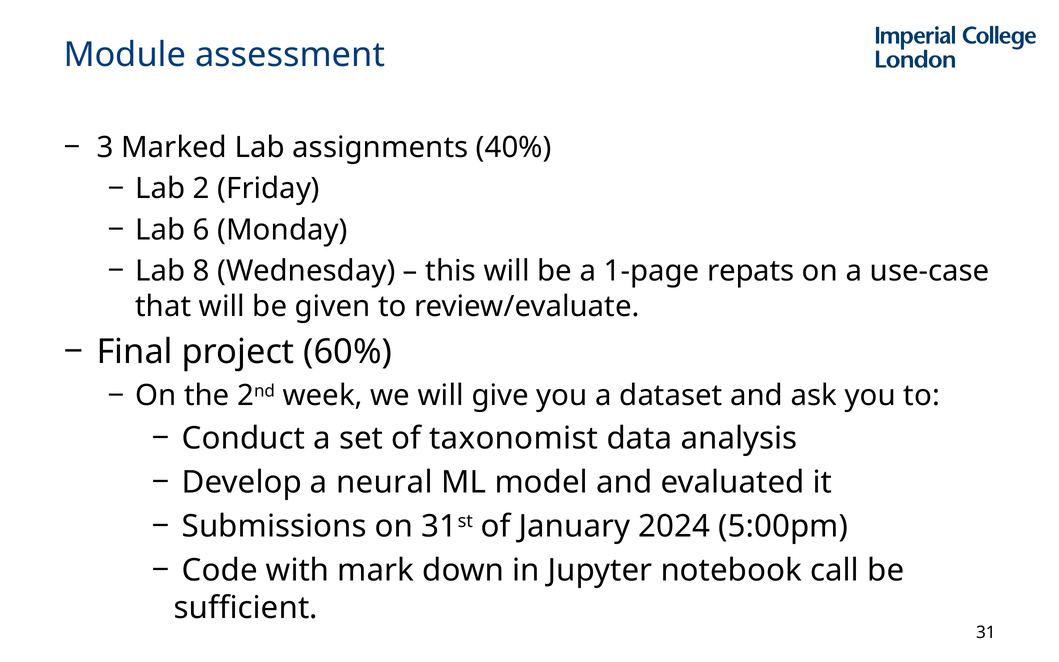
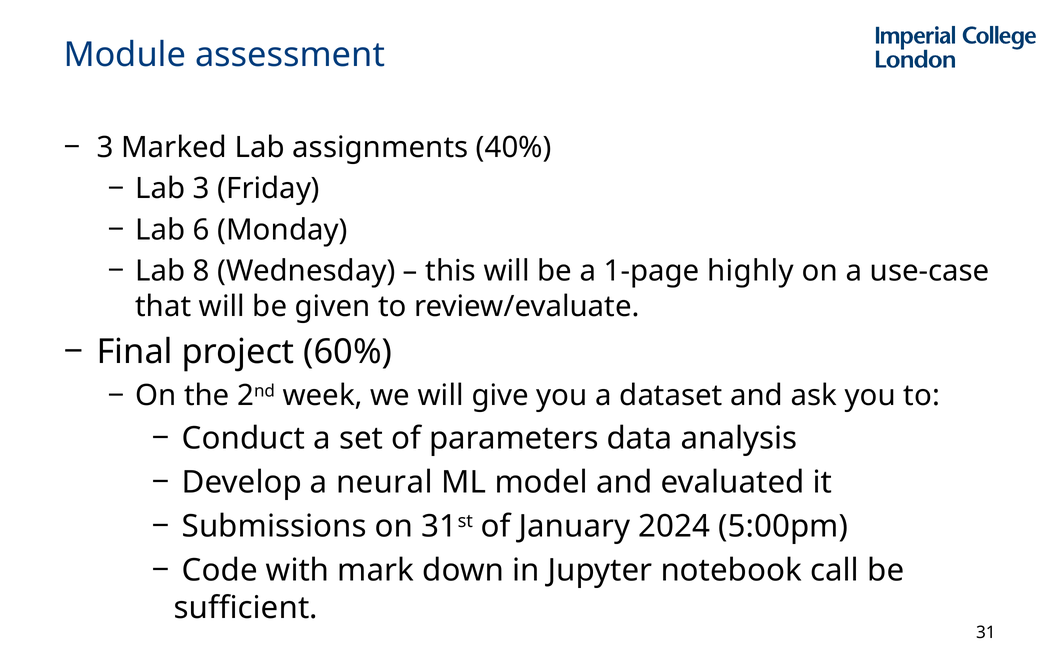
Lab 2: 2 -> 3
repats: repats -> highly
taxonomist: taxonomist -> parameters
